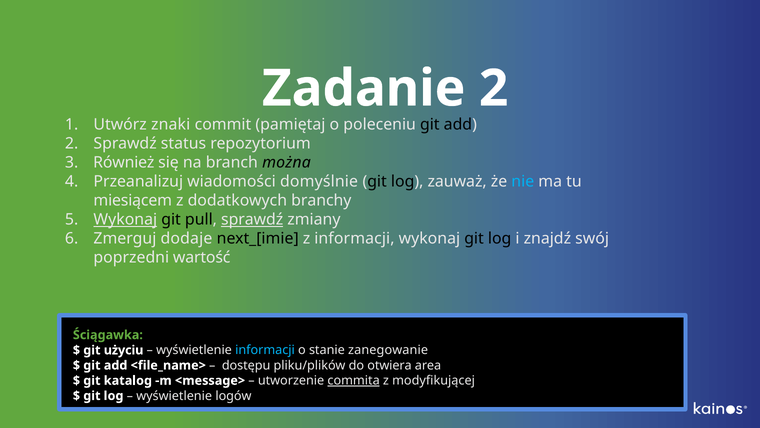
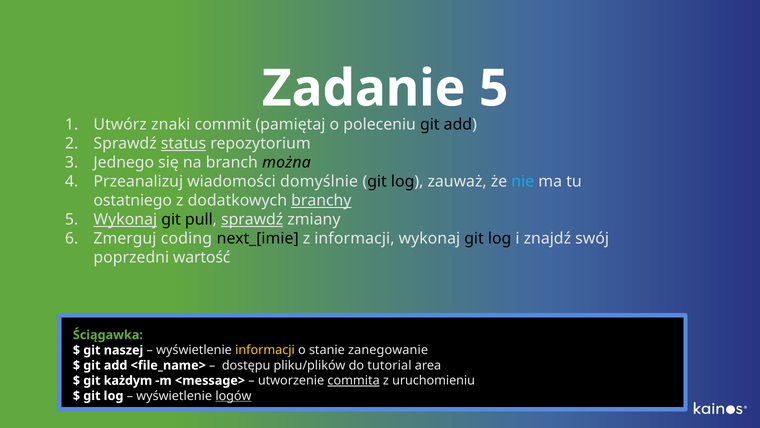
2 at (494, 88): 2 -> 5
status underline: none -> present
Również: Również -> Jednego
miesiącem: miesiącem -> ostatniego
branchy underline: none -> present
dodaje: dodaje -> coding
użyciu: użyciu -> naszej
informacji at (265, 350) colour: light blue -> yellow
otwiera: otwiera -> tutorial
katalog: katalog -> każdym
modyfikującej: modyfikującej -> uruchomieniu
logów underline: none -> present
